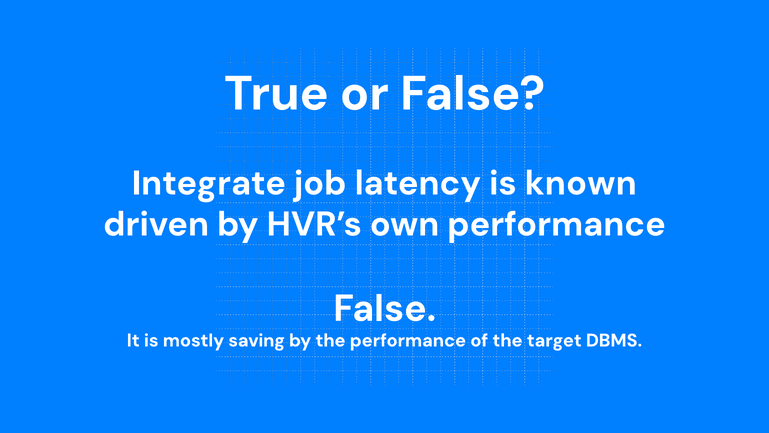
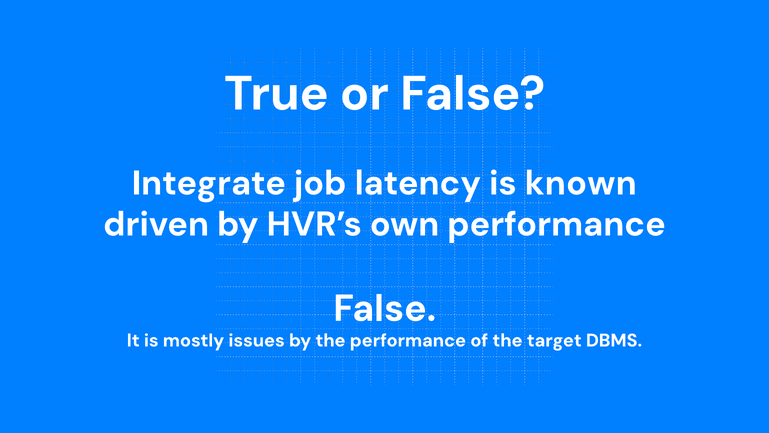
saving: saving -> issues
